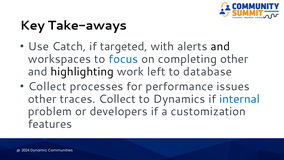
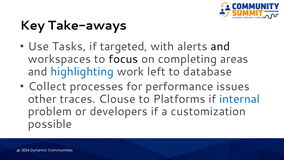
Catch: Catch -> Tasks
focus colour: blue -> black
completing other: other -> areas
highlighting colour: black -> blue
traces Collect: Collect -> Clouse
Dynamics: Dynamics -> Platforms
features: features -> possible
